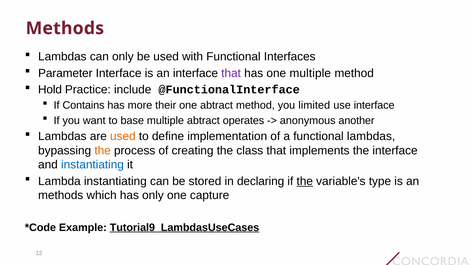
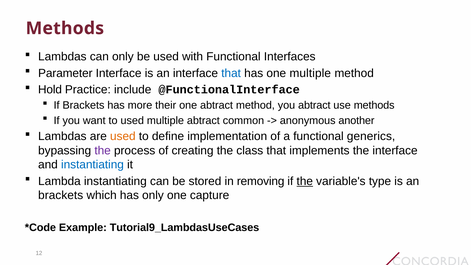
that at (231, 73) colour: purple -> blue
If Contains: Contains -> Brackets
you limited: limited -> abtract
use interface: interface -> methods
to base: base -> used
operates: operates -> common
functional lambdas: lambdas -> generics
the at (103, 151) colour: orange -> purple
declaring: declaring -> removing
methods at (61, 195): methods -> brackets
Tutorial9_LambdasUseCases underline: present -> none
